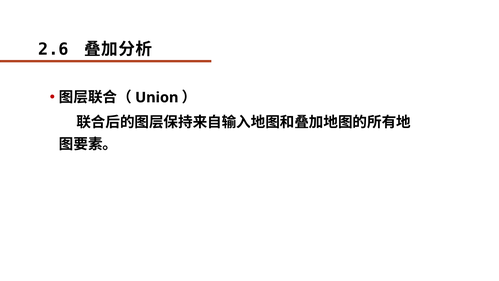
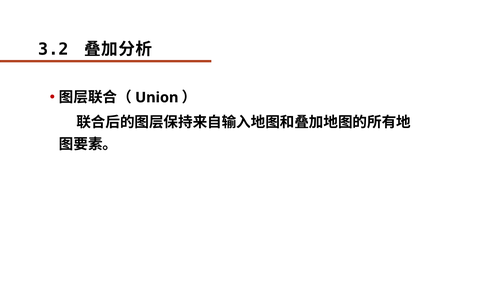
2.6: 2.6 -> 3.2
